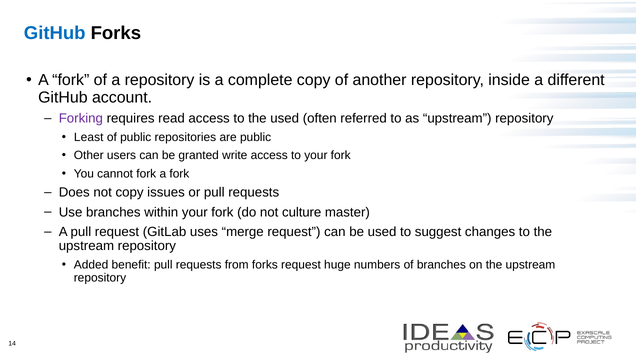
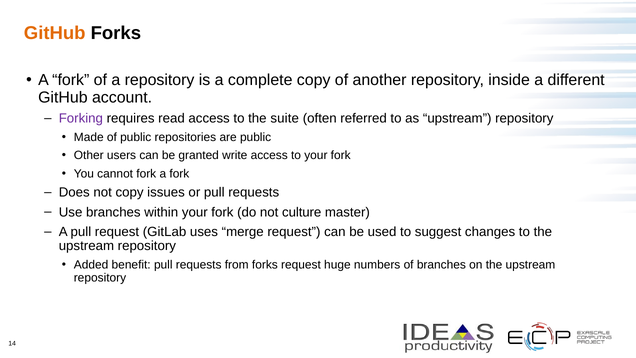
GitHub at (55, 33) colour: blue -> orange
the used: used -> suite
Least: Least -> Made
